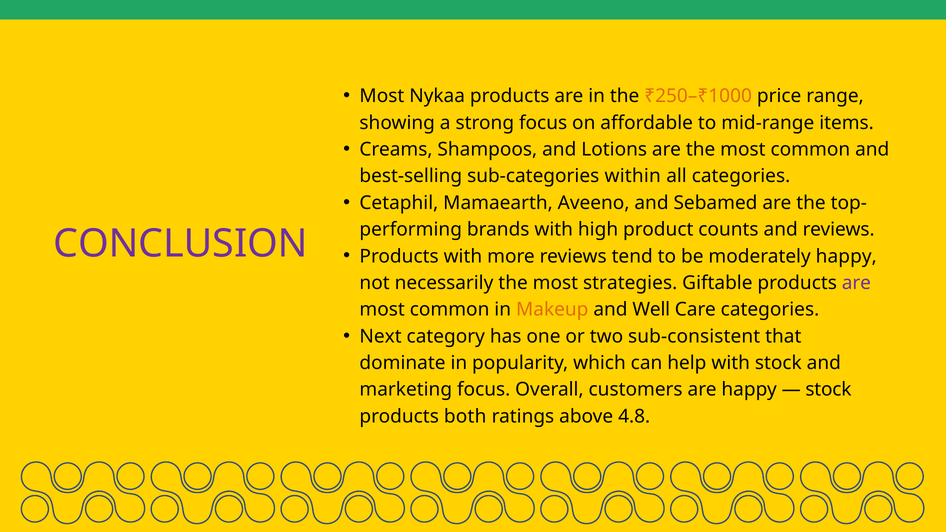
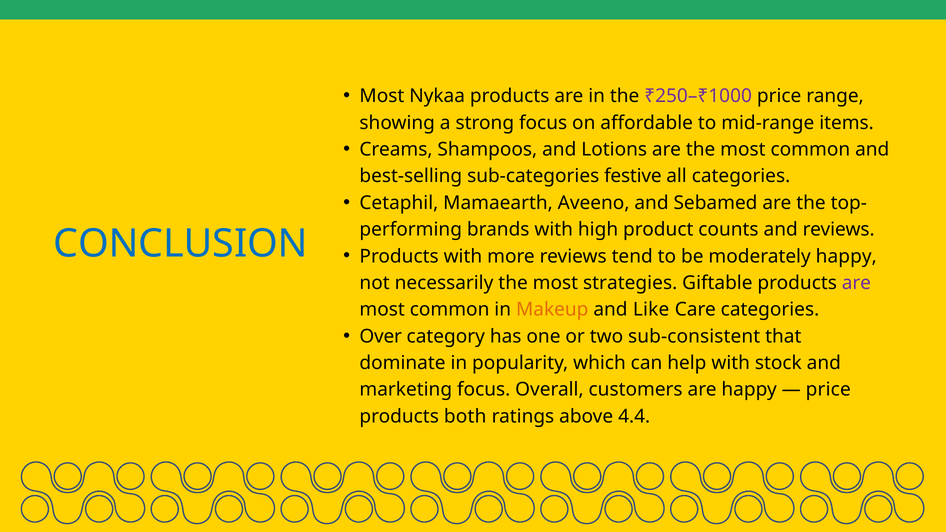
₹250–₹1000 colour: orange -> purple
within: within -> festive
CONCLUSION colour: purple -> blue
Well: Well -> Like
Next: Next -> Over
stock at (828, 390): stock -> price
4.8: 4.8 -> 4.4
